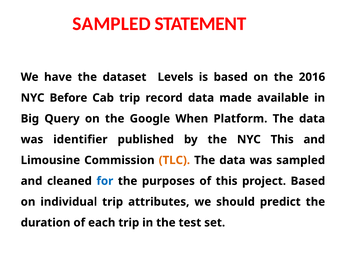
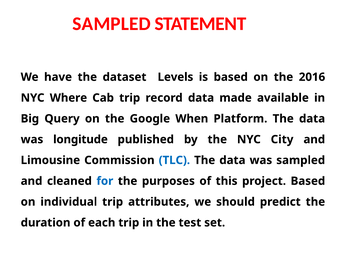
Before: Before -> Where
identifier: identifier -> longitude
NYC This: This -> City
TLC colour: orange -> blue
